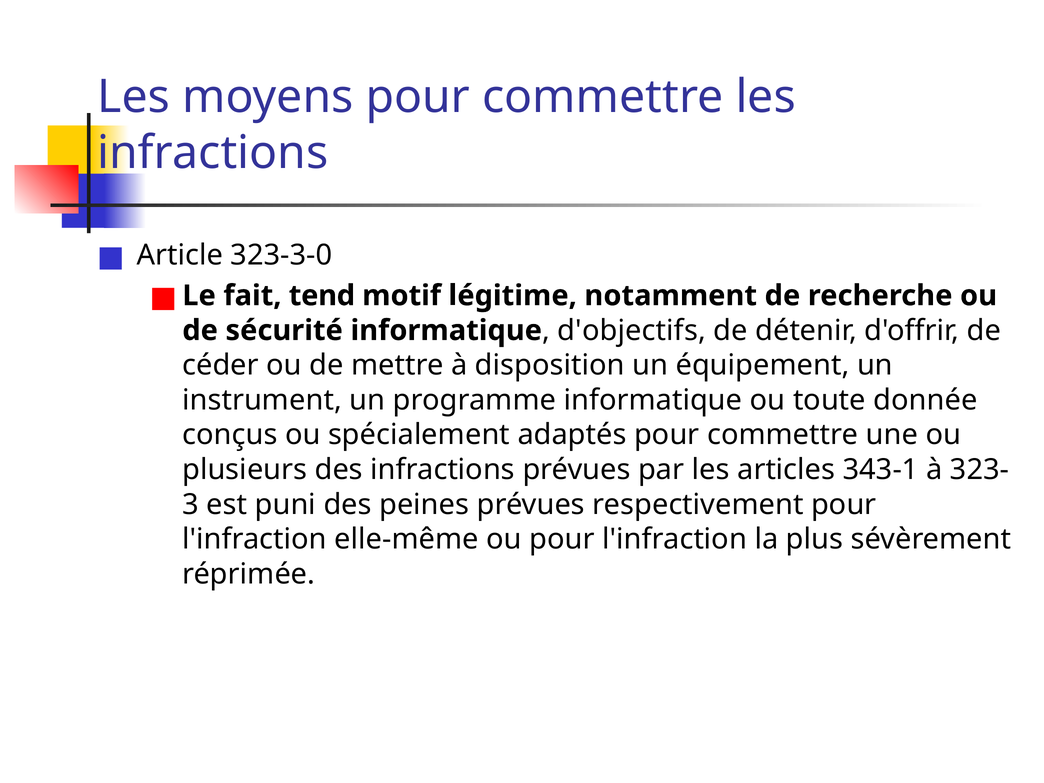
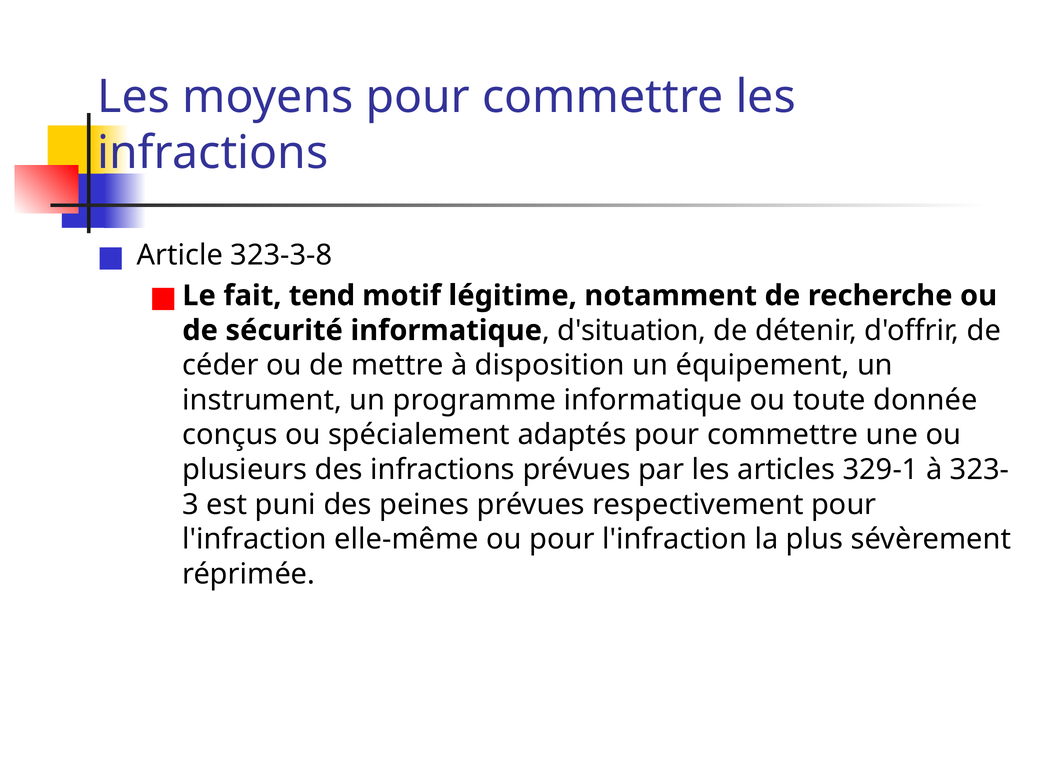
323-3-0: 323-3-0 -> 323-3-8
d'objectifs: d'objectifs -> d'situation
343-1: 343-1 -> 329-1
